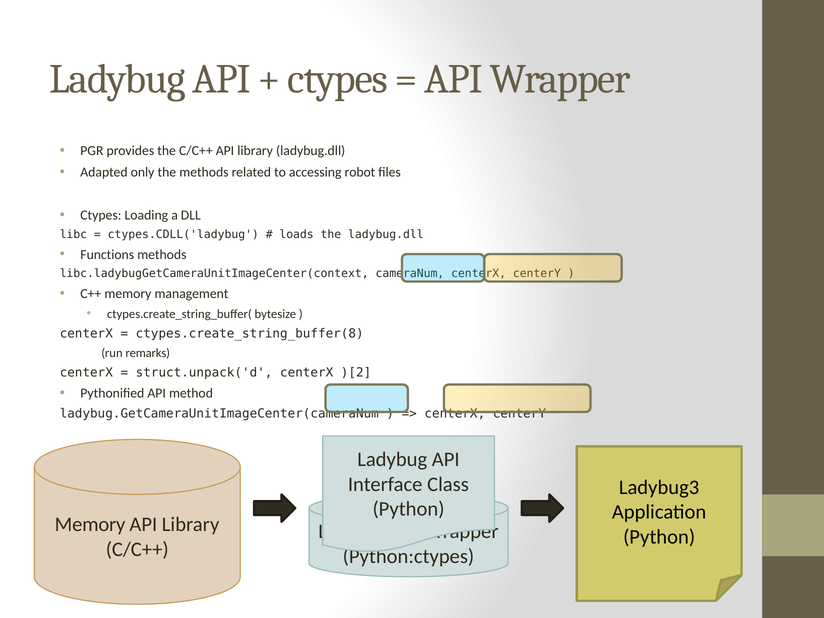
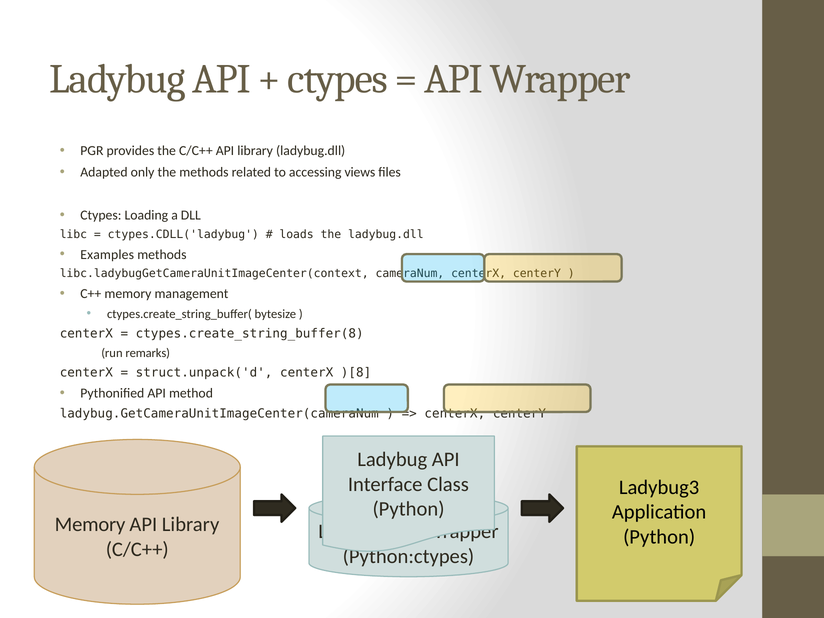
robot: robot -> views
Functions: Functions -> Examples
)[2: )[2 -> )[8
